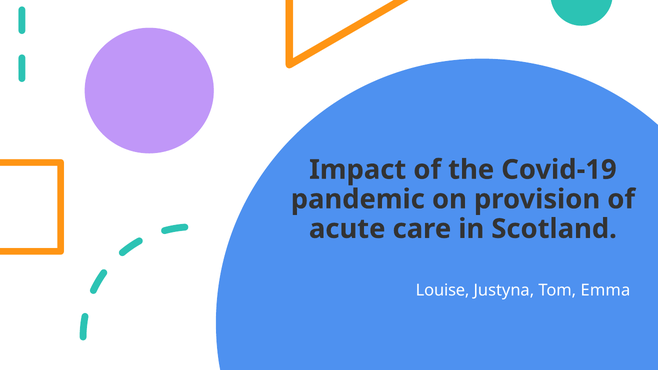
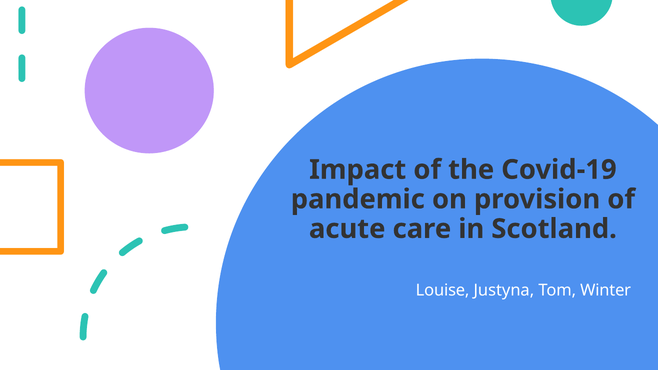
Emma: Emma -> Winter
